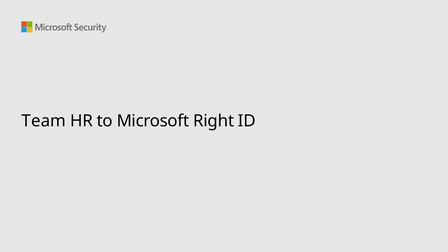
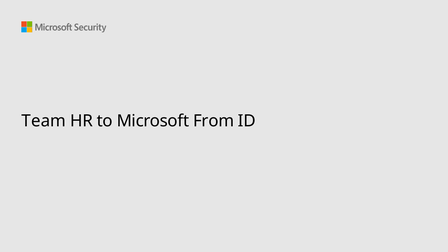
Right: Right -> From
